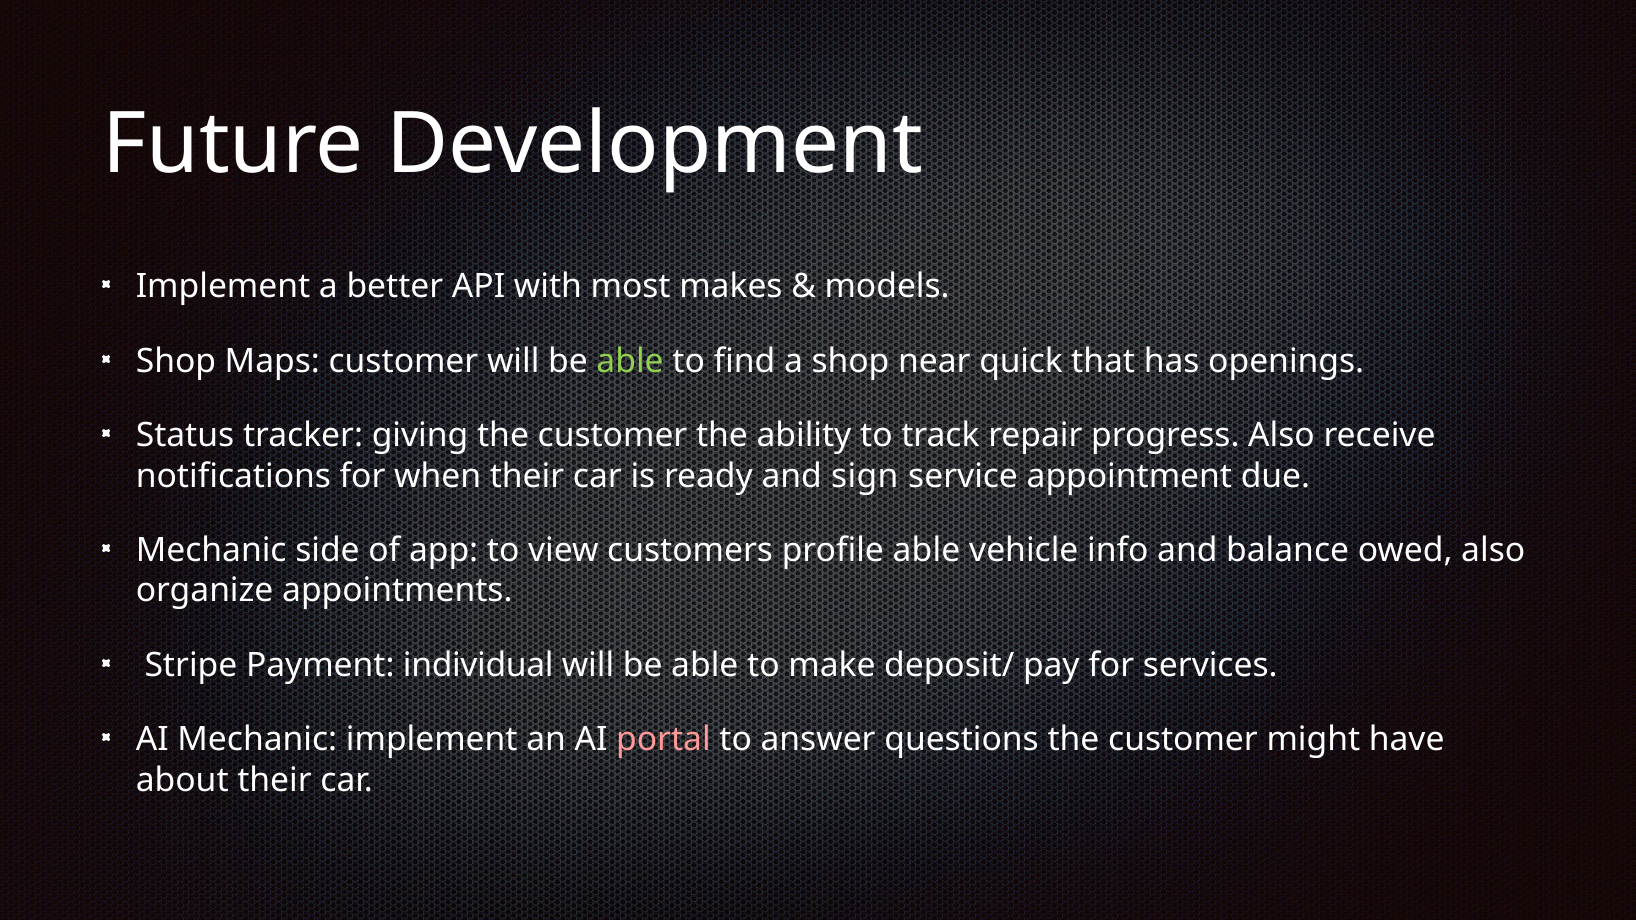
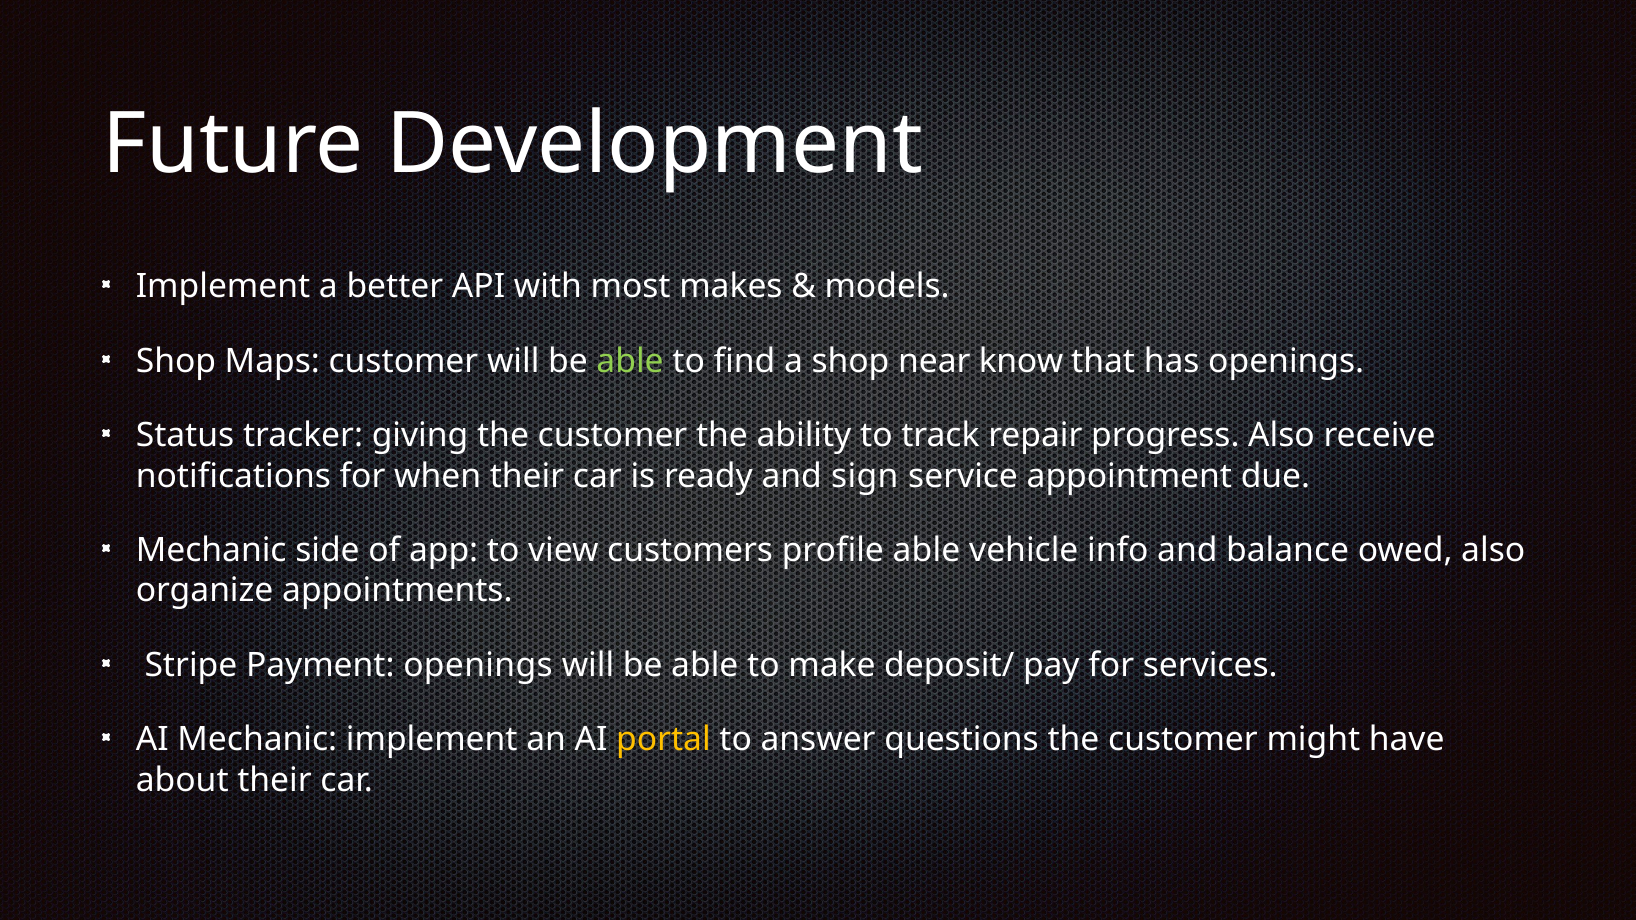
quick: quick -> know
Payment individual: individual -> openings
portal colour: pink -> yellow
